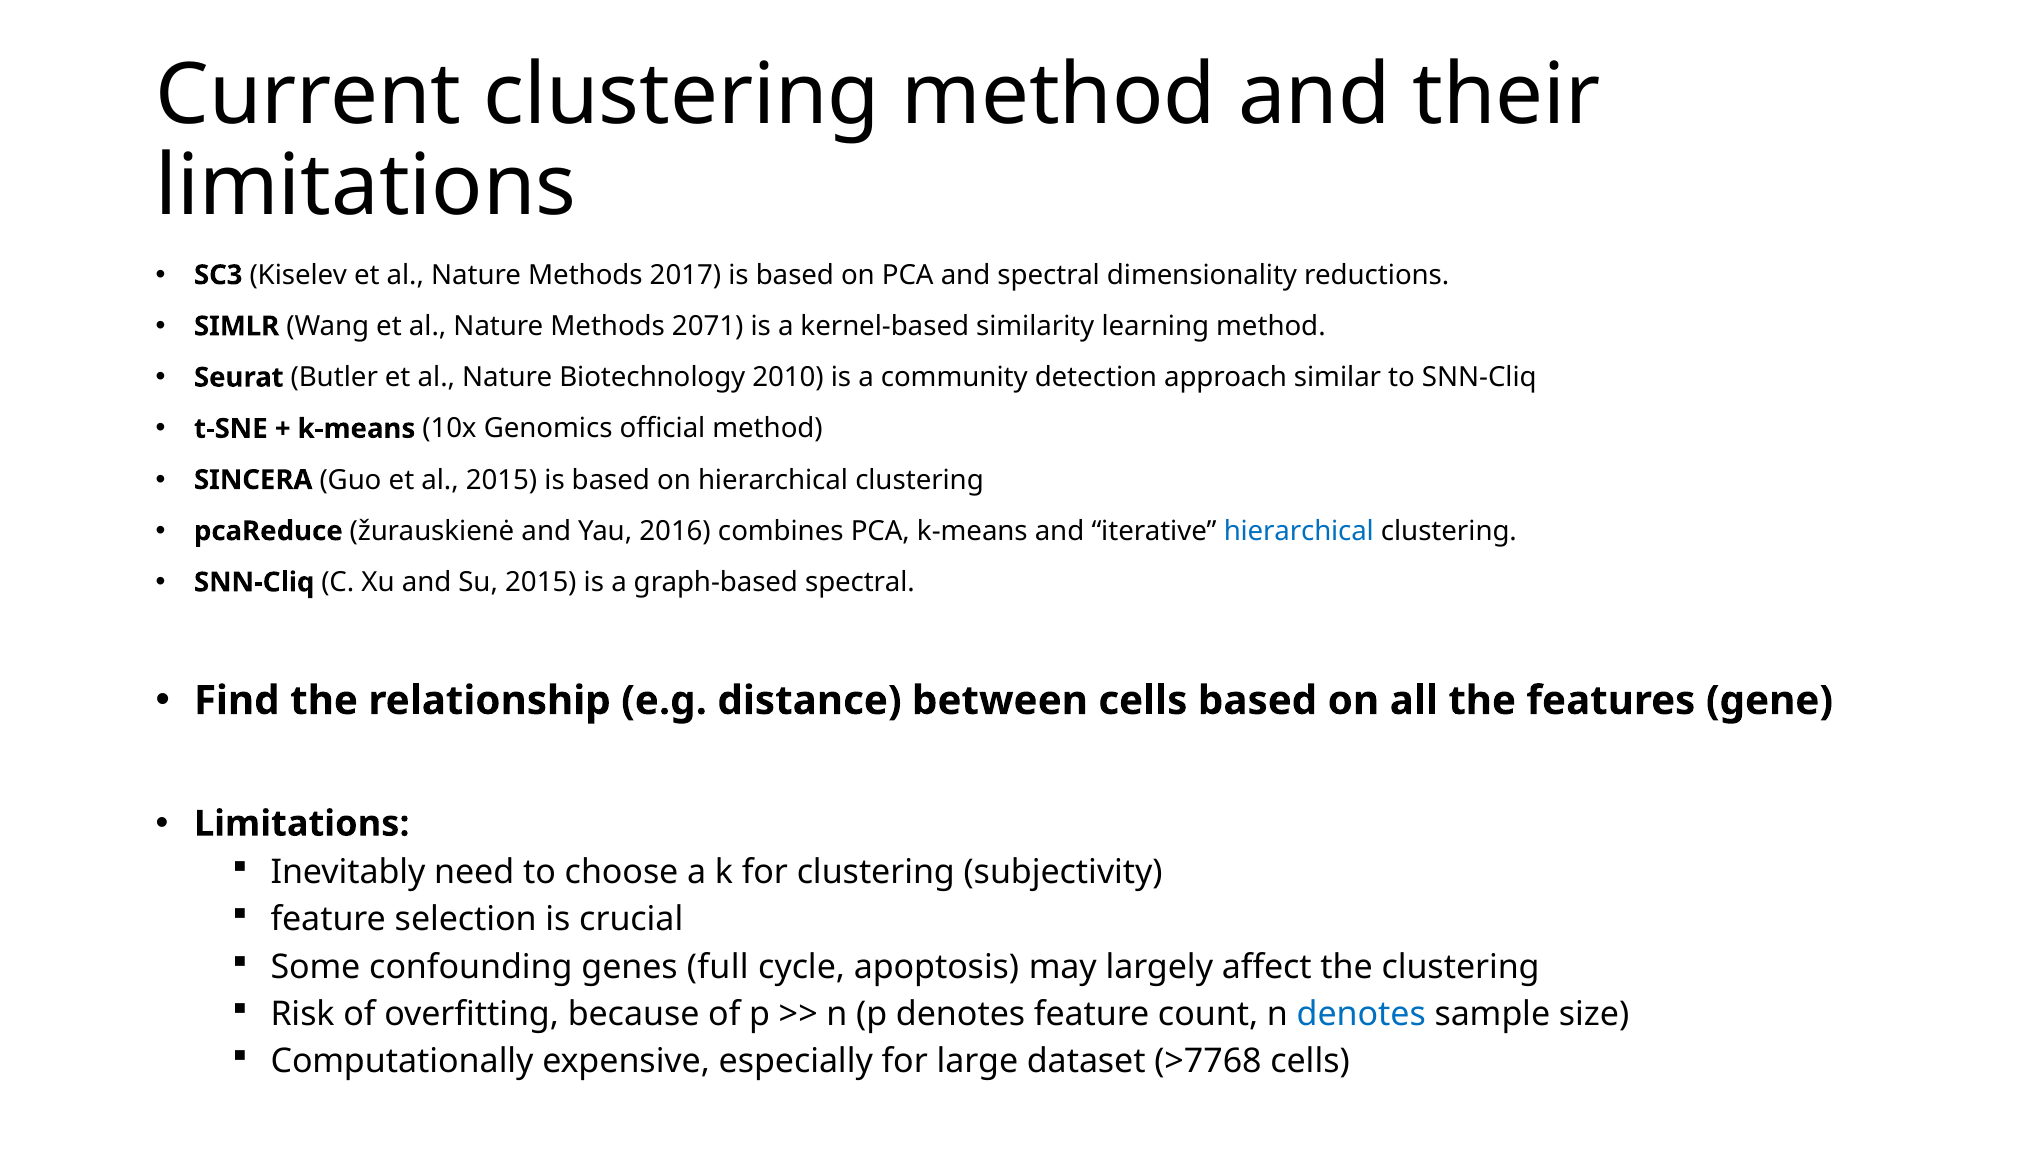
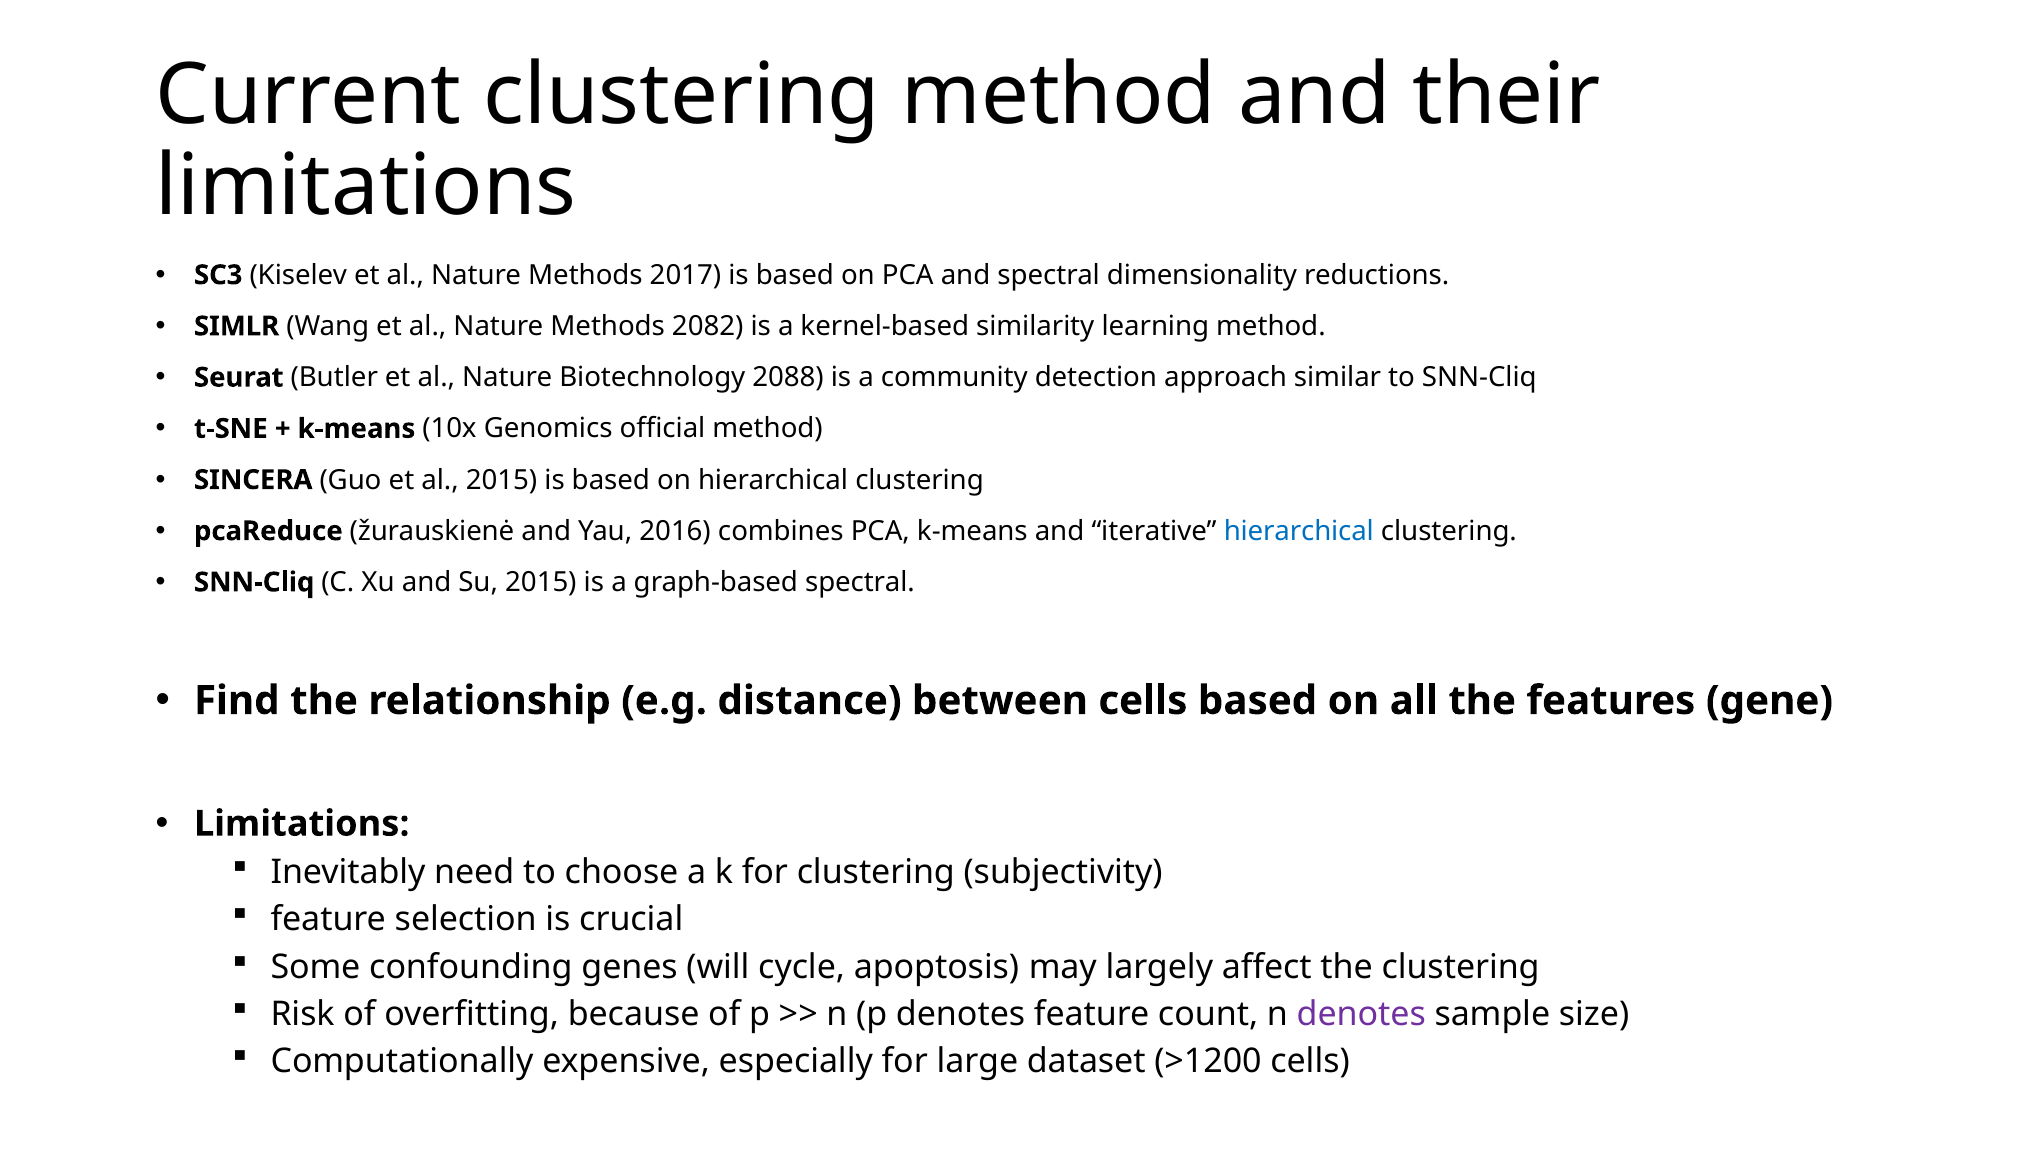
2071: 2071 -> 2082
2010: 2010 -> 2088
full: full -> will
denotes at (1361, 1014) colour: blue -> purple
>7768: >7768 -> >1200
